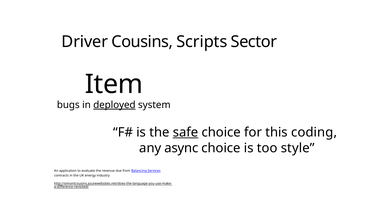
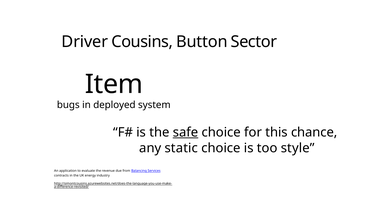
Scripts: Scripts -> Button
deployed underline: present -> none
coding: coding -> chance
async: async -> static
